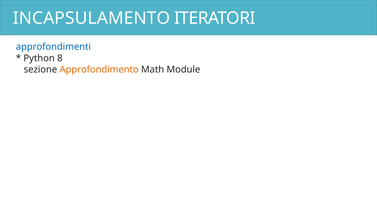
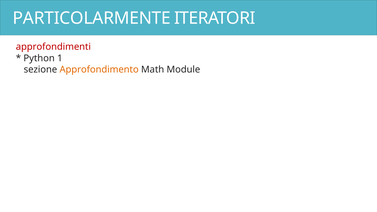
INCAPSULAMENTO: INCAPSULAMENTO -> PARTICOLARMENTE
approfondimenti colour: blue -> red
8: 8 -> 1
